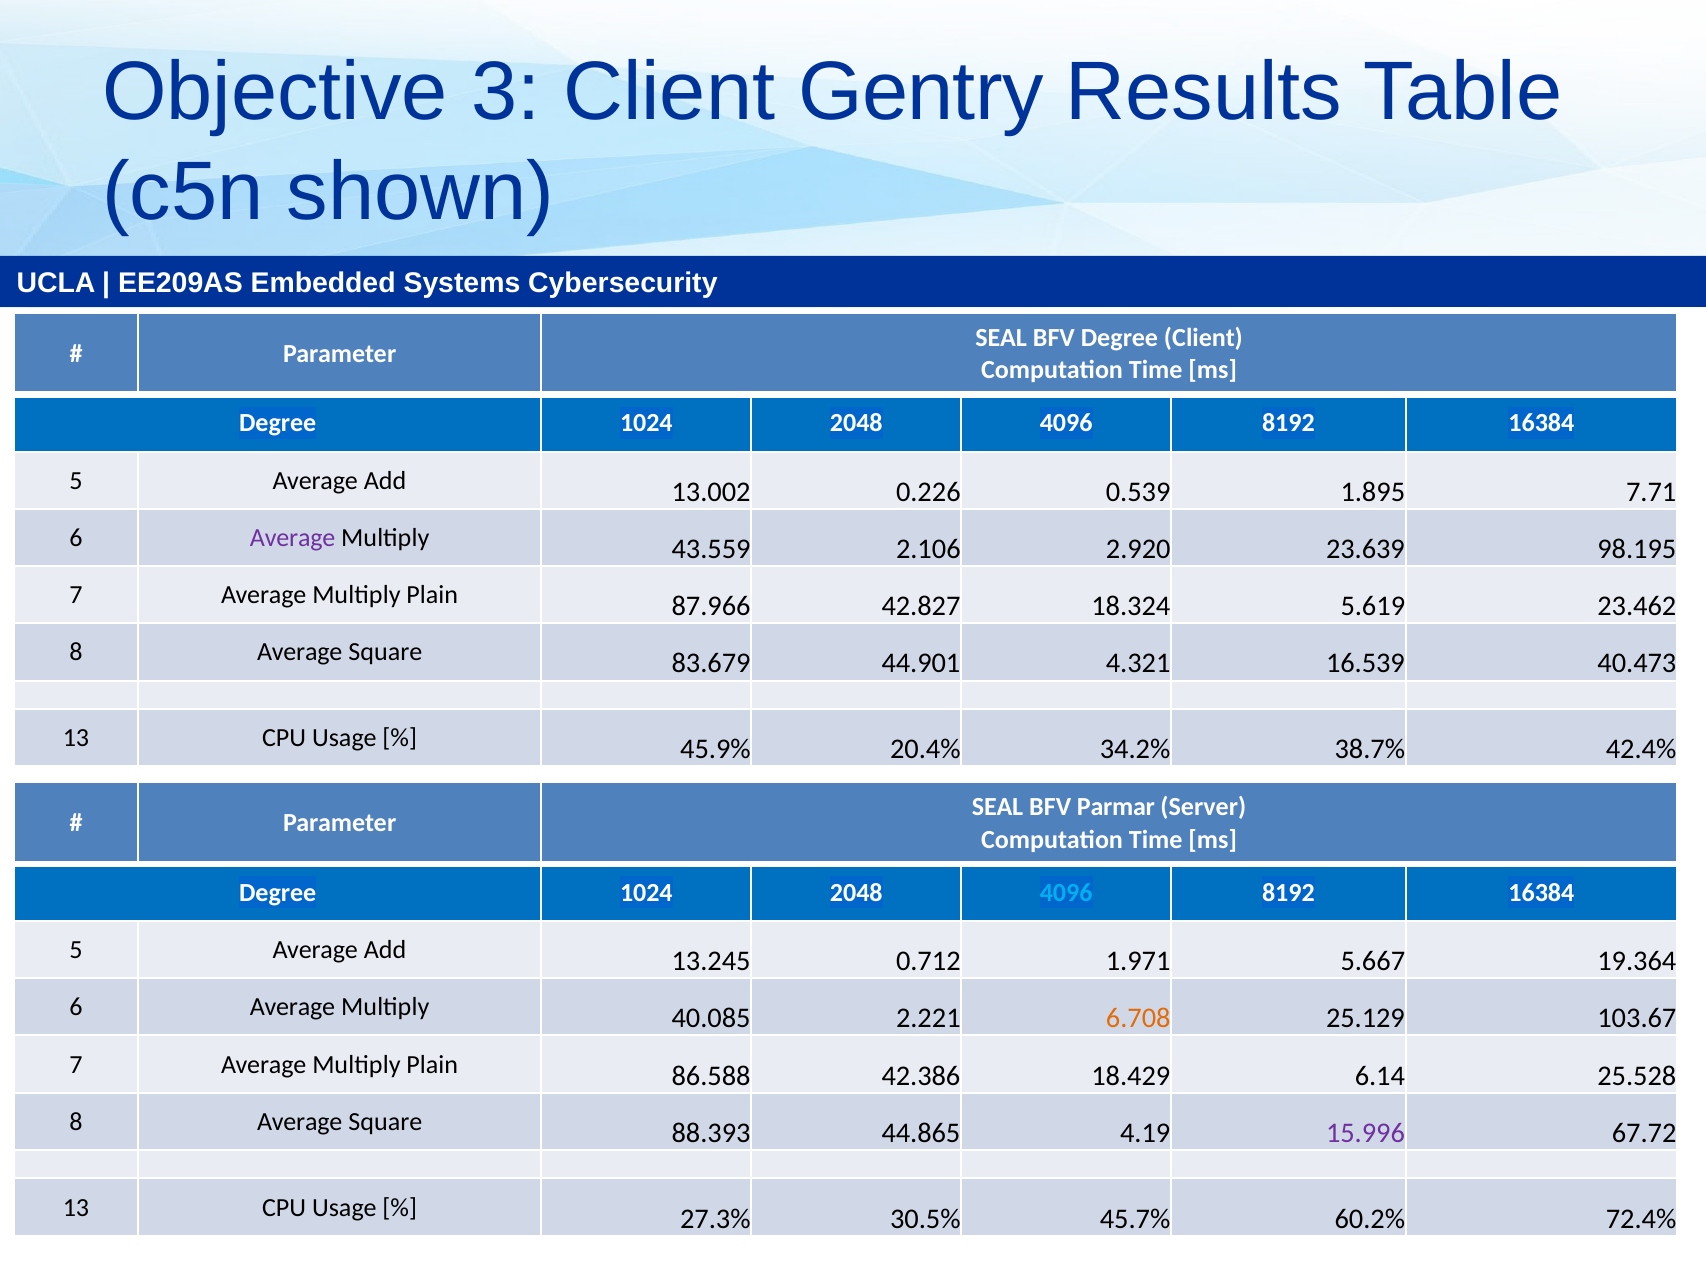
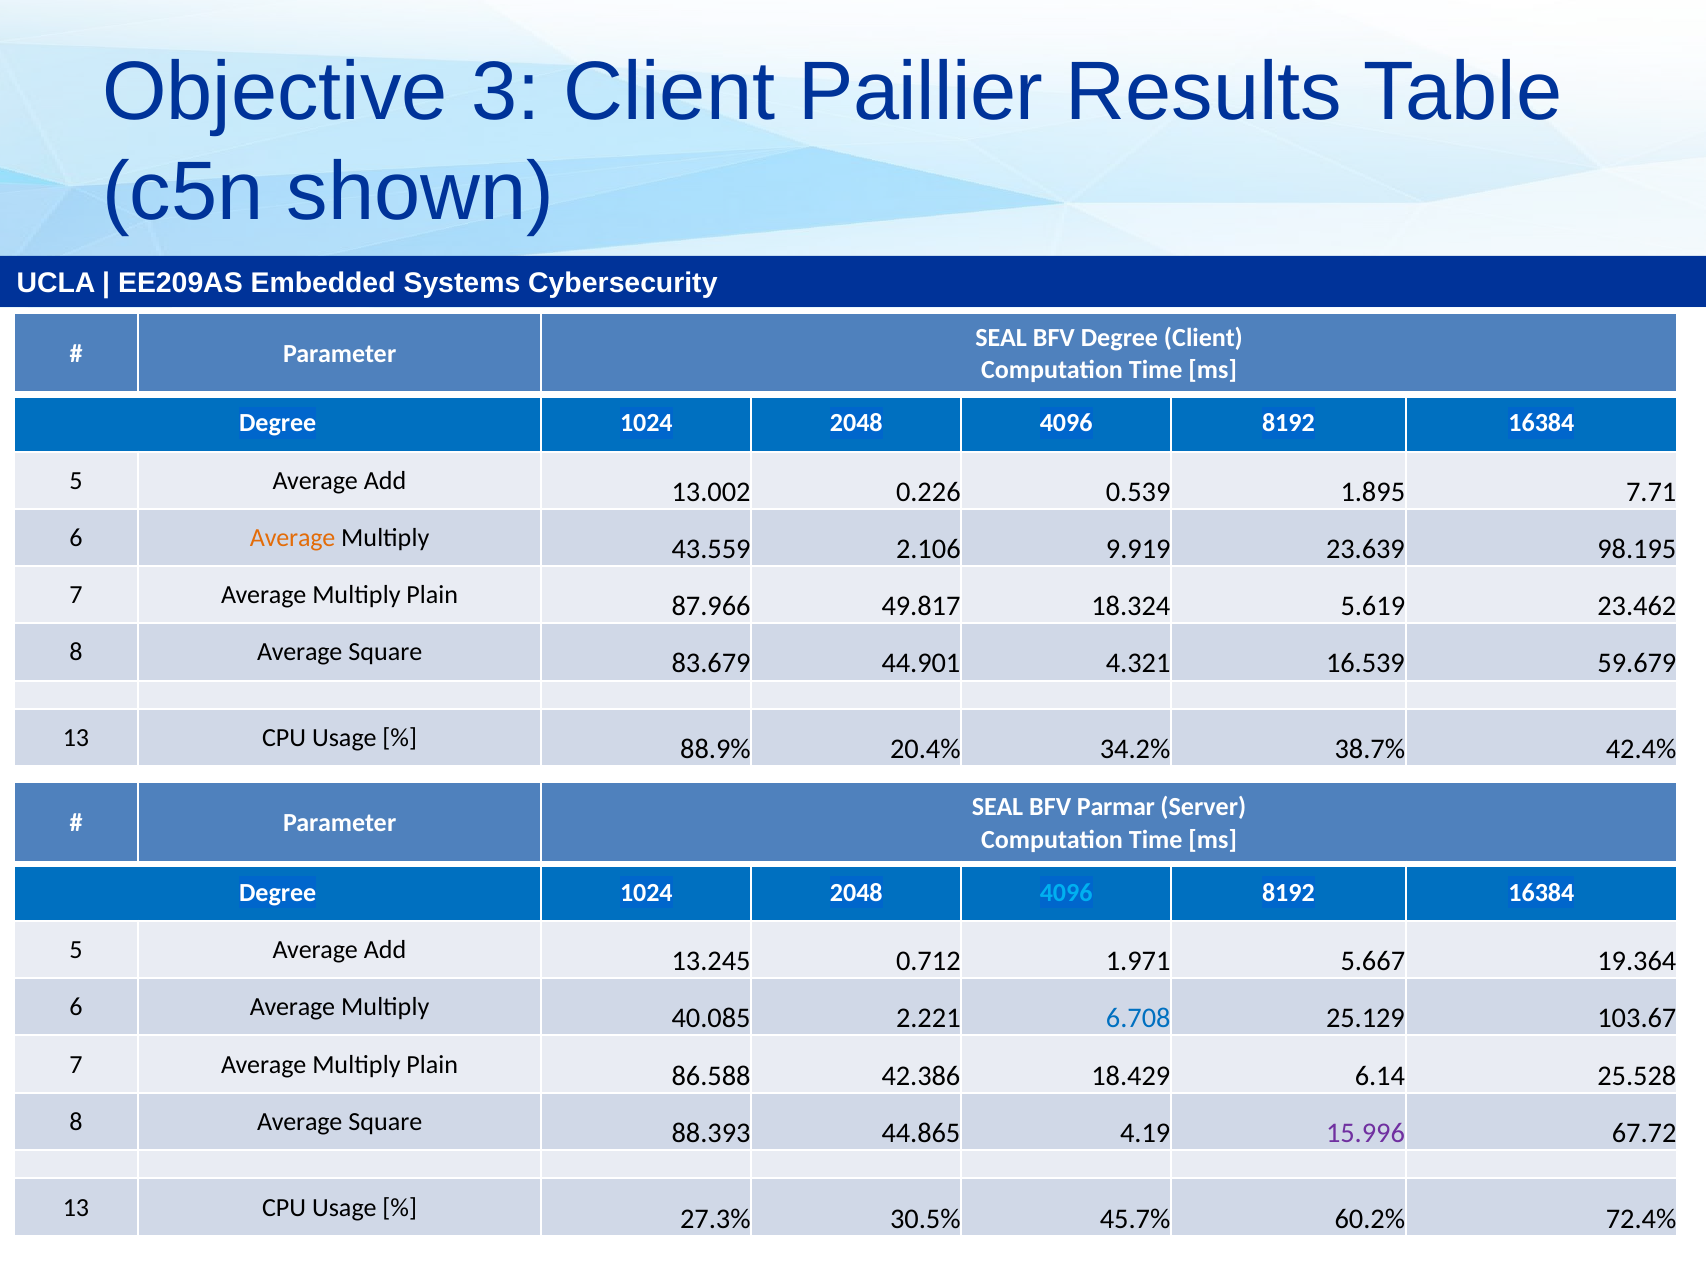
Gentry: Gentry -> Paillier
Average at (293, 538) colour: purple -> orange
2.920: 2.920 -> 9.919
42.827: 42.827 -> 49.817
40.473: 40.473 -> 59.679
45.9%: 45.9% -> 88.9%
6.708 colour: orange -> blue
